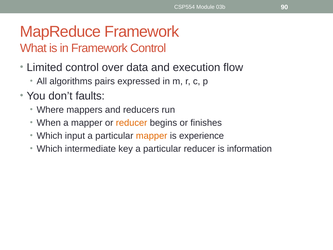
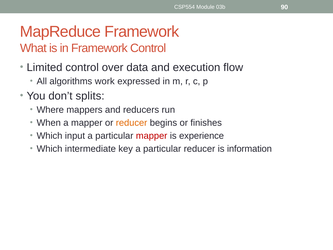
pairs: pairs -> work
faults: faults -> splits
mapper at (152, 136) colour: orange -> red
